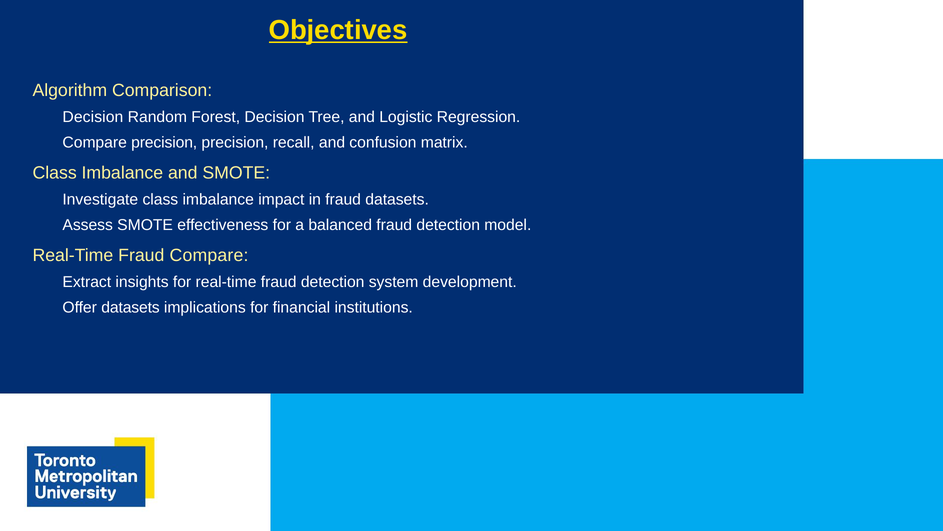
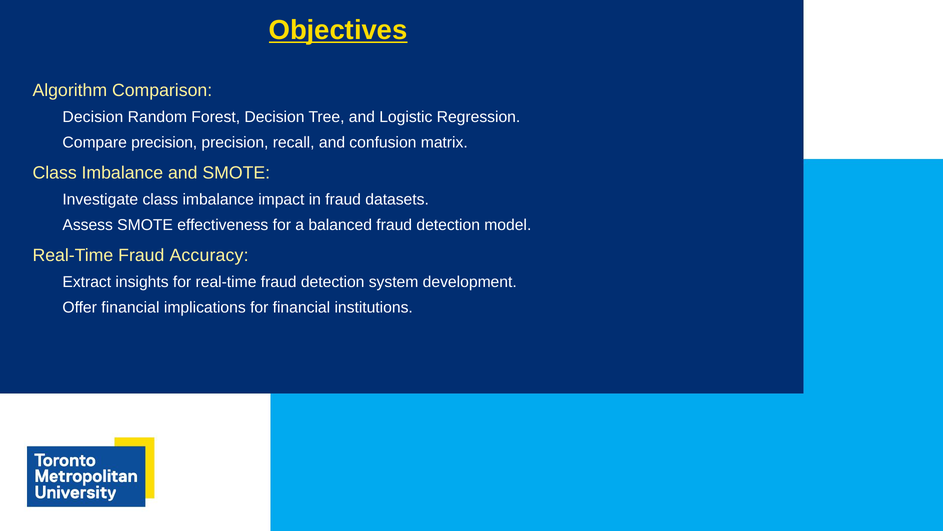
Fraud Compare: Compare -> Accuracy
Offer datasets: datasets -> financial
